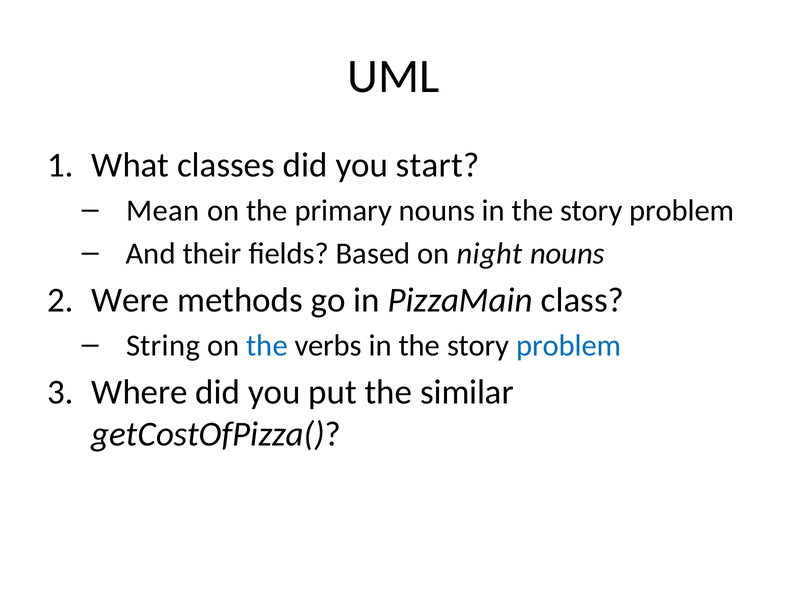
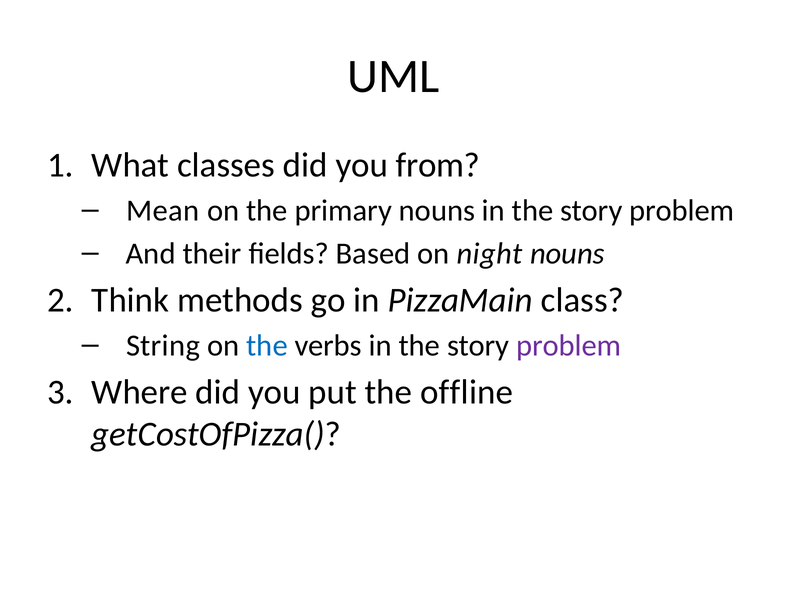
start: start -> from
Were: Were -> Think
problem at (569, 345) colour: blue -> purple
similar: similar -> offline
